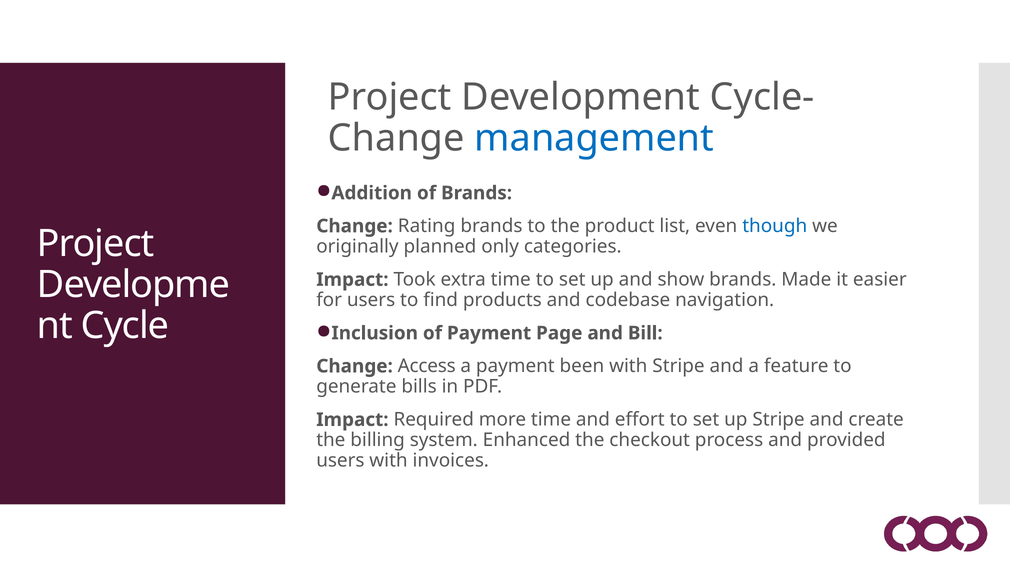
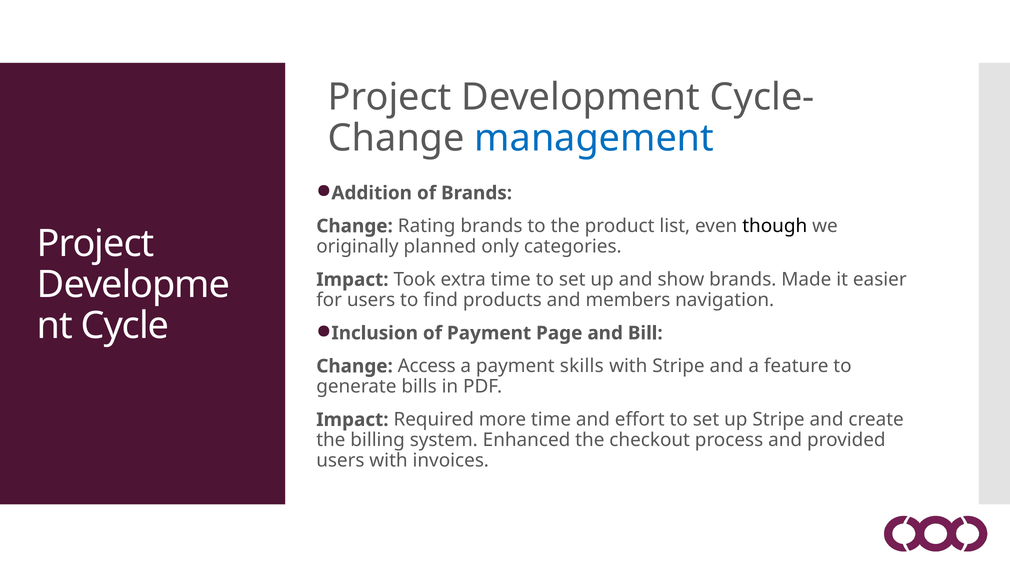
though colour: blue -> black
codebase: codebase -> members
been: been -> skills
